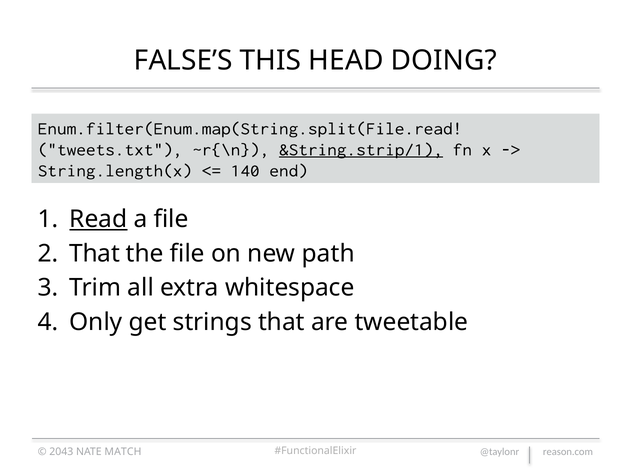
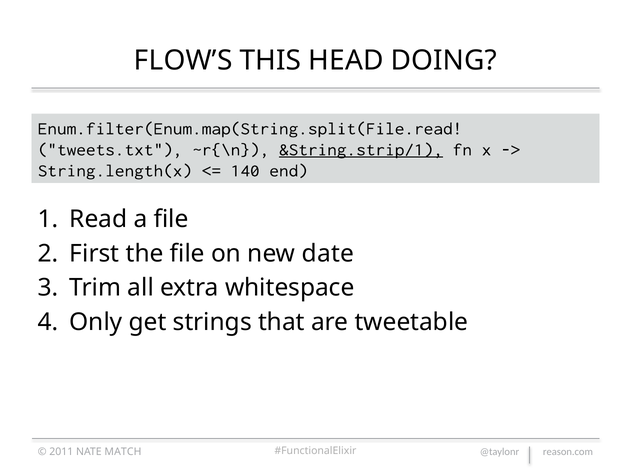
FALSE’S: FALSE’S -> FLOW’S
Read underline: present -> none
That at (95, 254): That -> First
path: path -> date
2043: 2043 -> 2011
